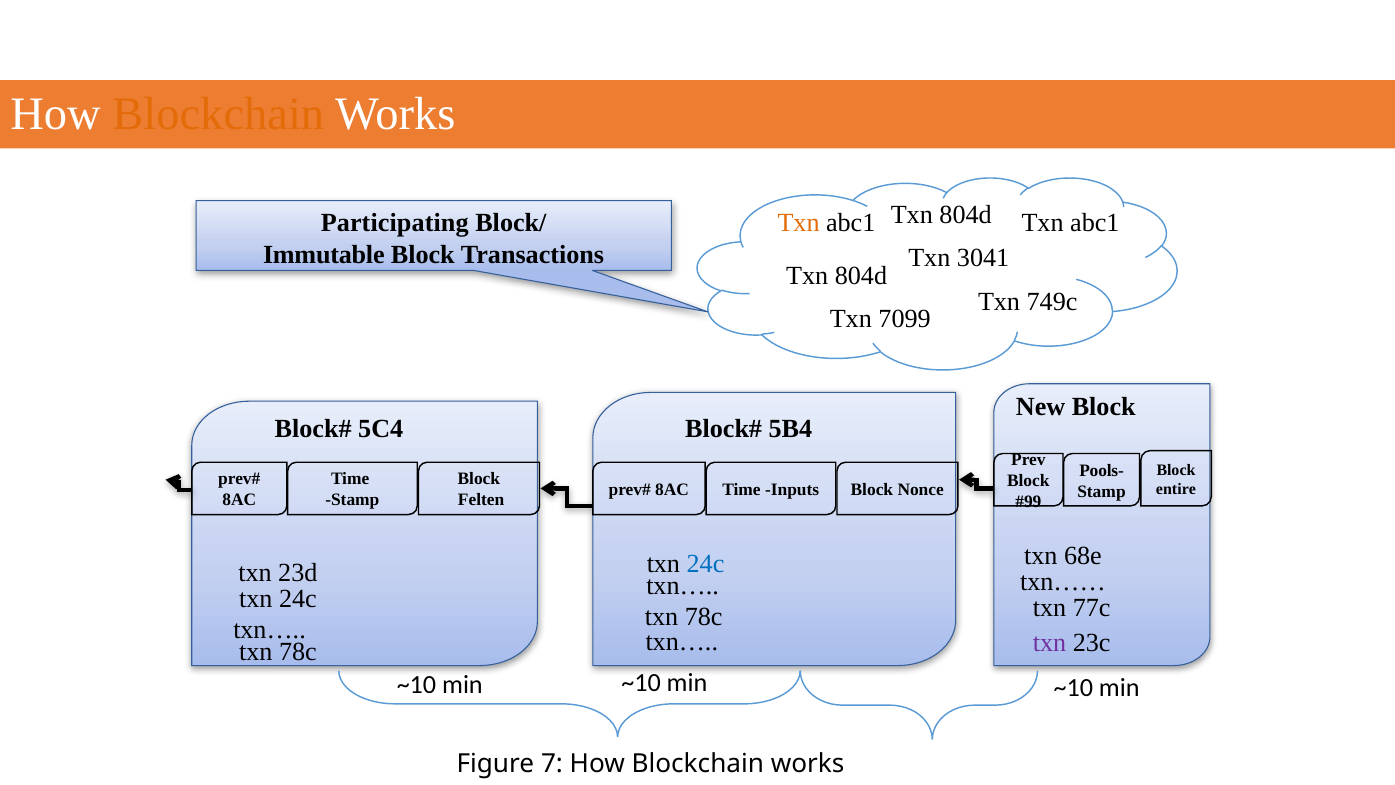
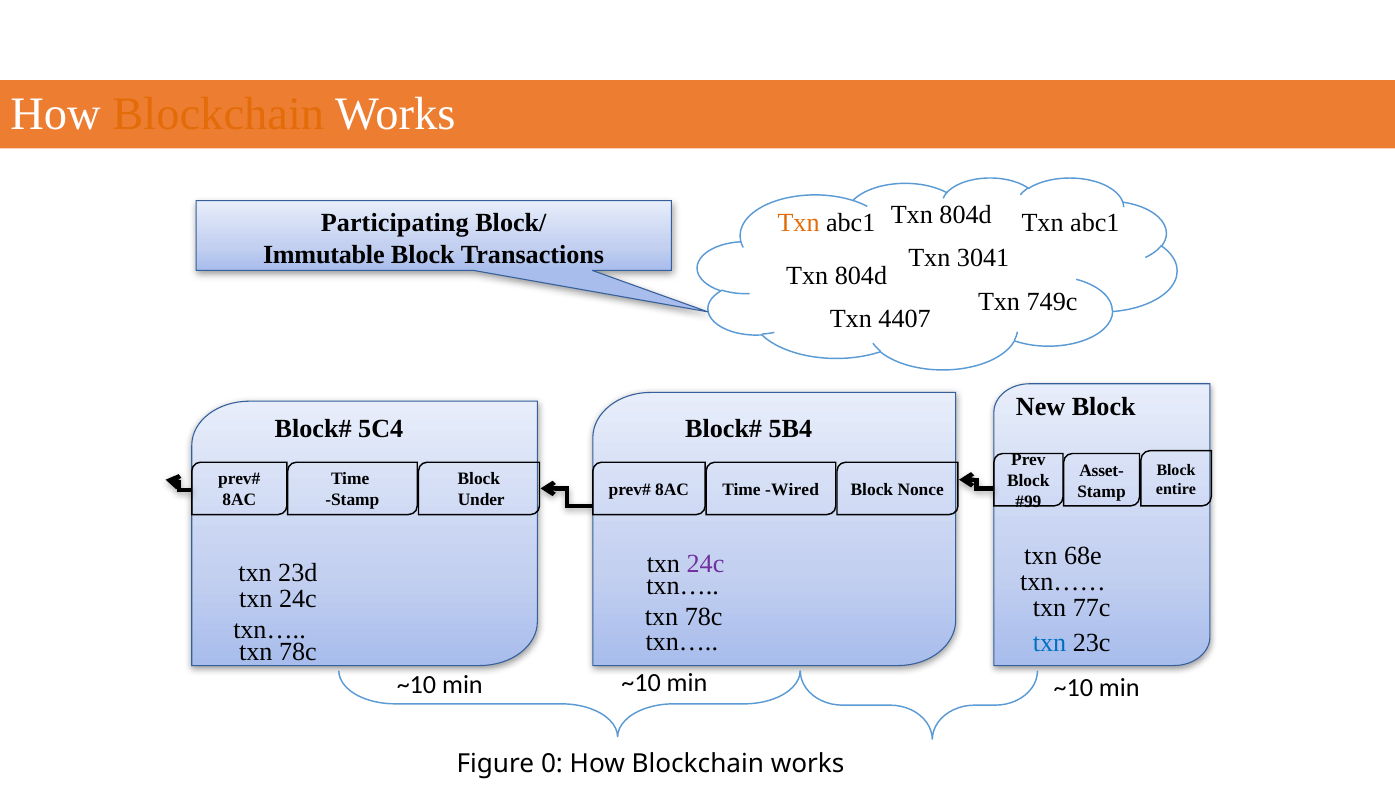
7099: 7099 -> 4407
Pools-: Pools- -> Asset-
Inputs: Inputs -> Wired
Felten: Felten -> Under
24c at (705, 564) colour: blue -> purple
txn at (1050, 643) colour: purple -> blue
7: 7 -> 0
